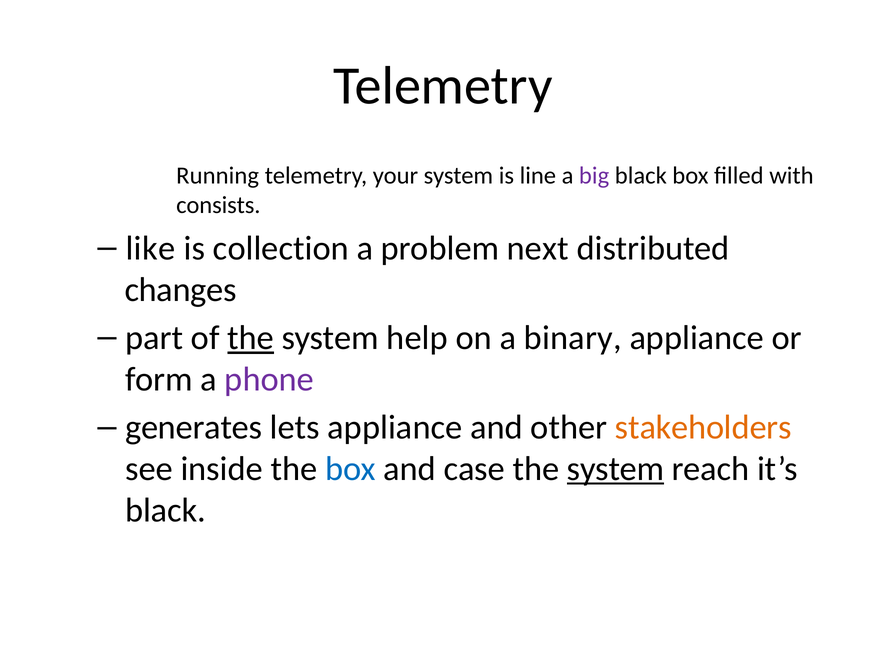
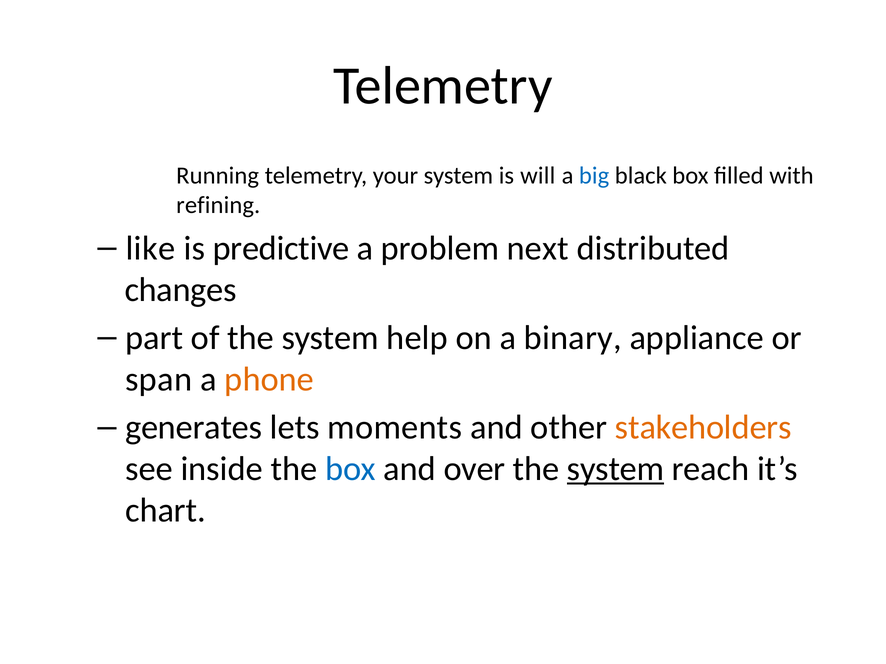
line: line -> will
big colour: purple -> blue
consists: consists -> refining
collection: collection -> predictive
the at (251, 338) underline: present -> none
form: form -> span
phone colour: purple -> orange
lets appliance: appliance -> moments
case: case -> over
black at (166, 511): black -> chart
